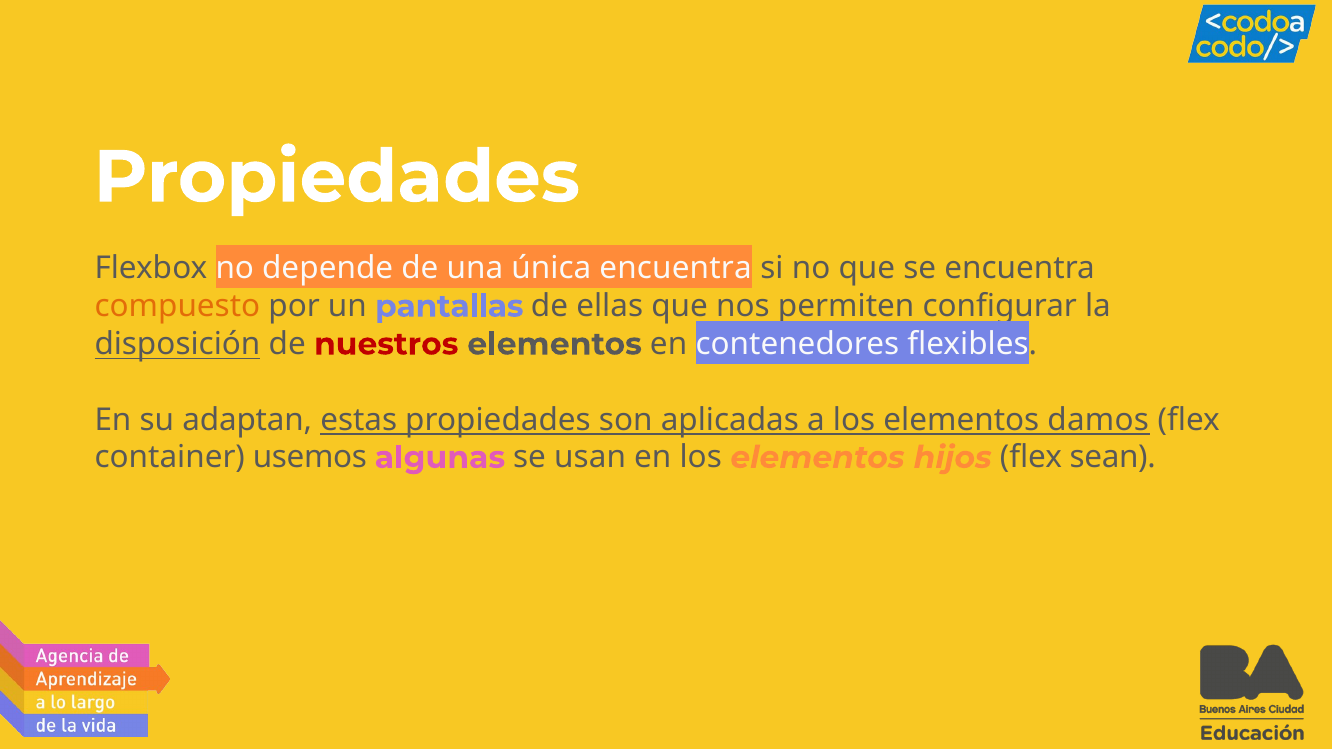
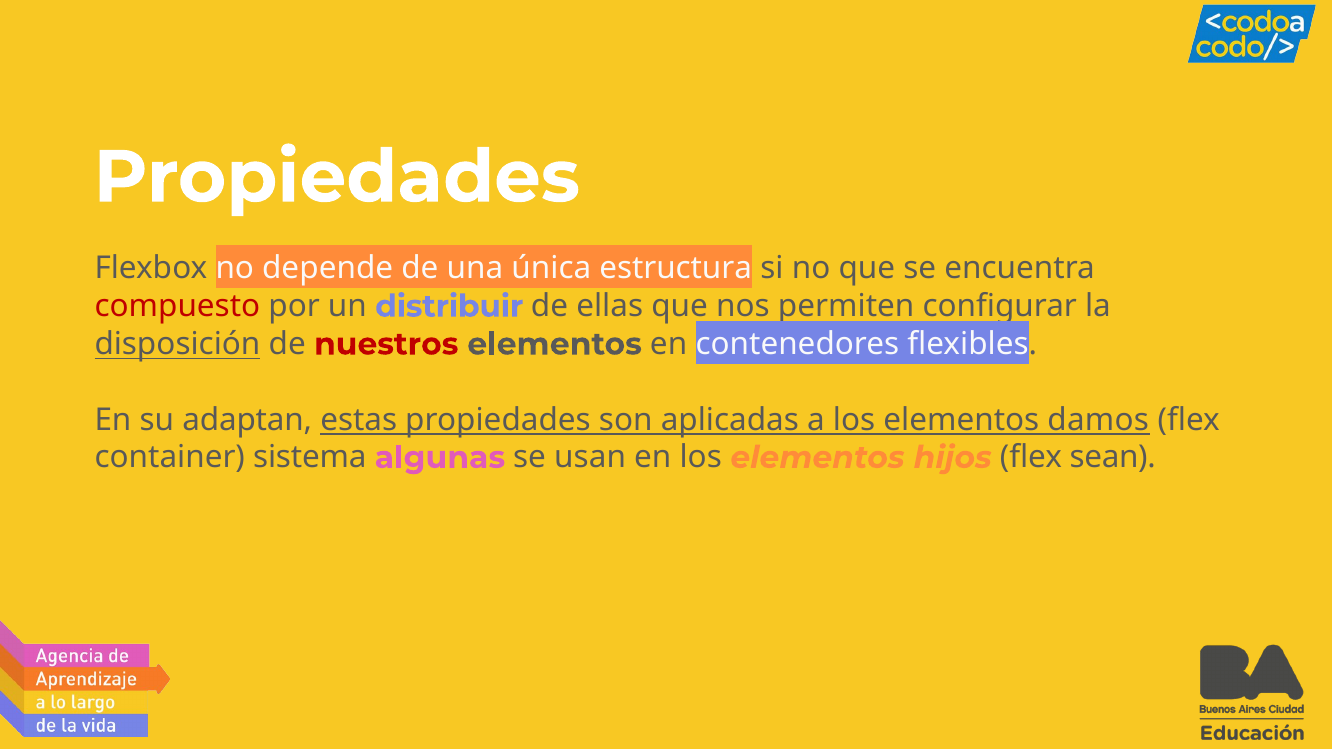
única encuentra: encuentra -> estructura
compuesto colour: orange -> red
pantallas: pantallas -> distribuir
usemos: usemos -> sistema
